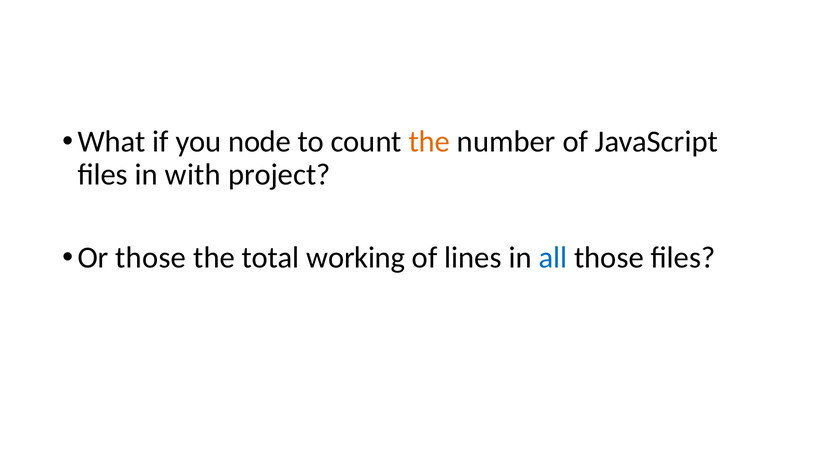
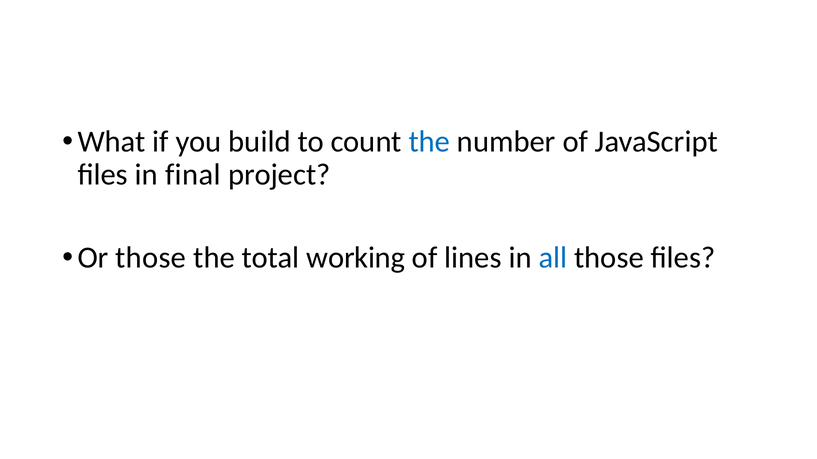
node: node -> build
the at (429, 142) colour: orange -> blue
with: with -> final
